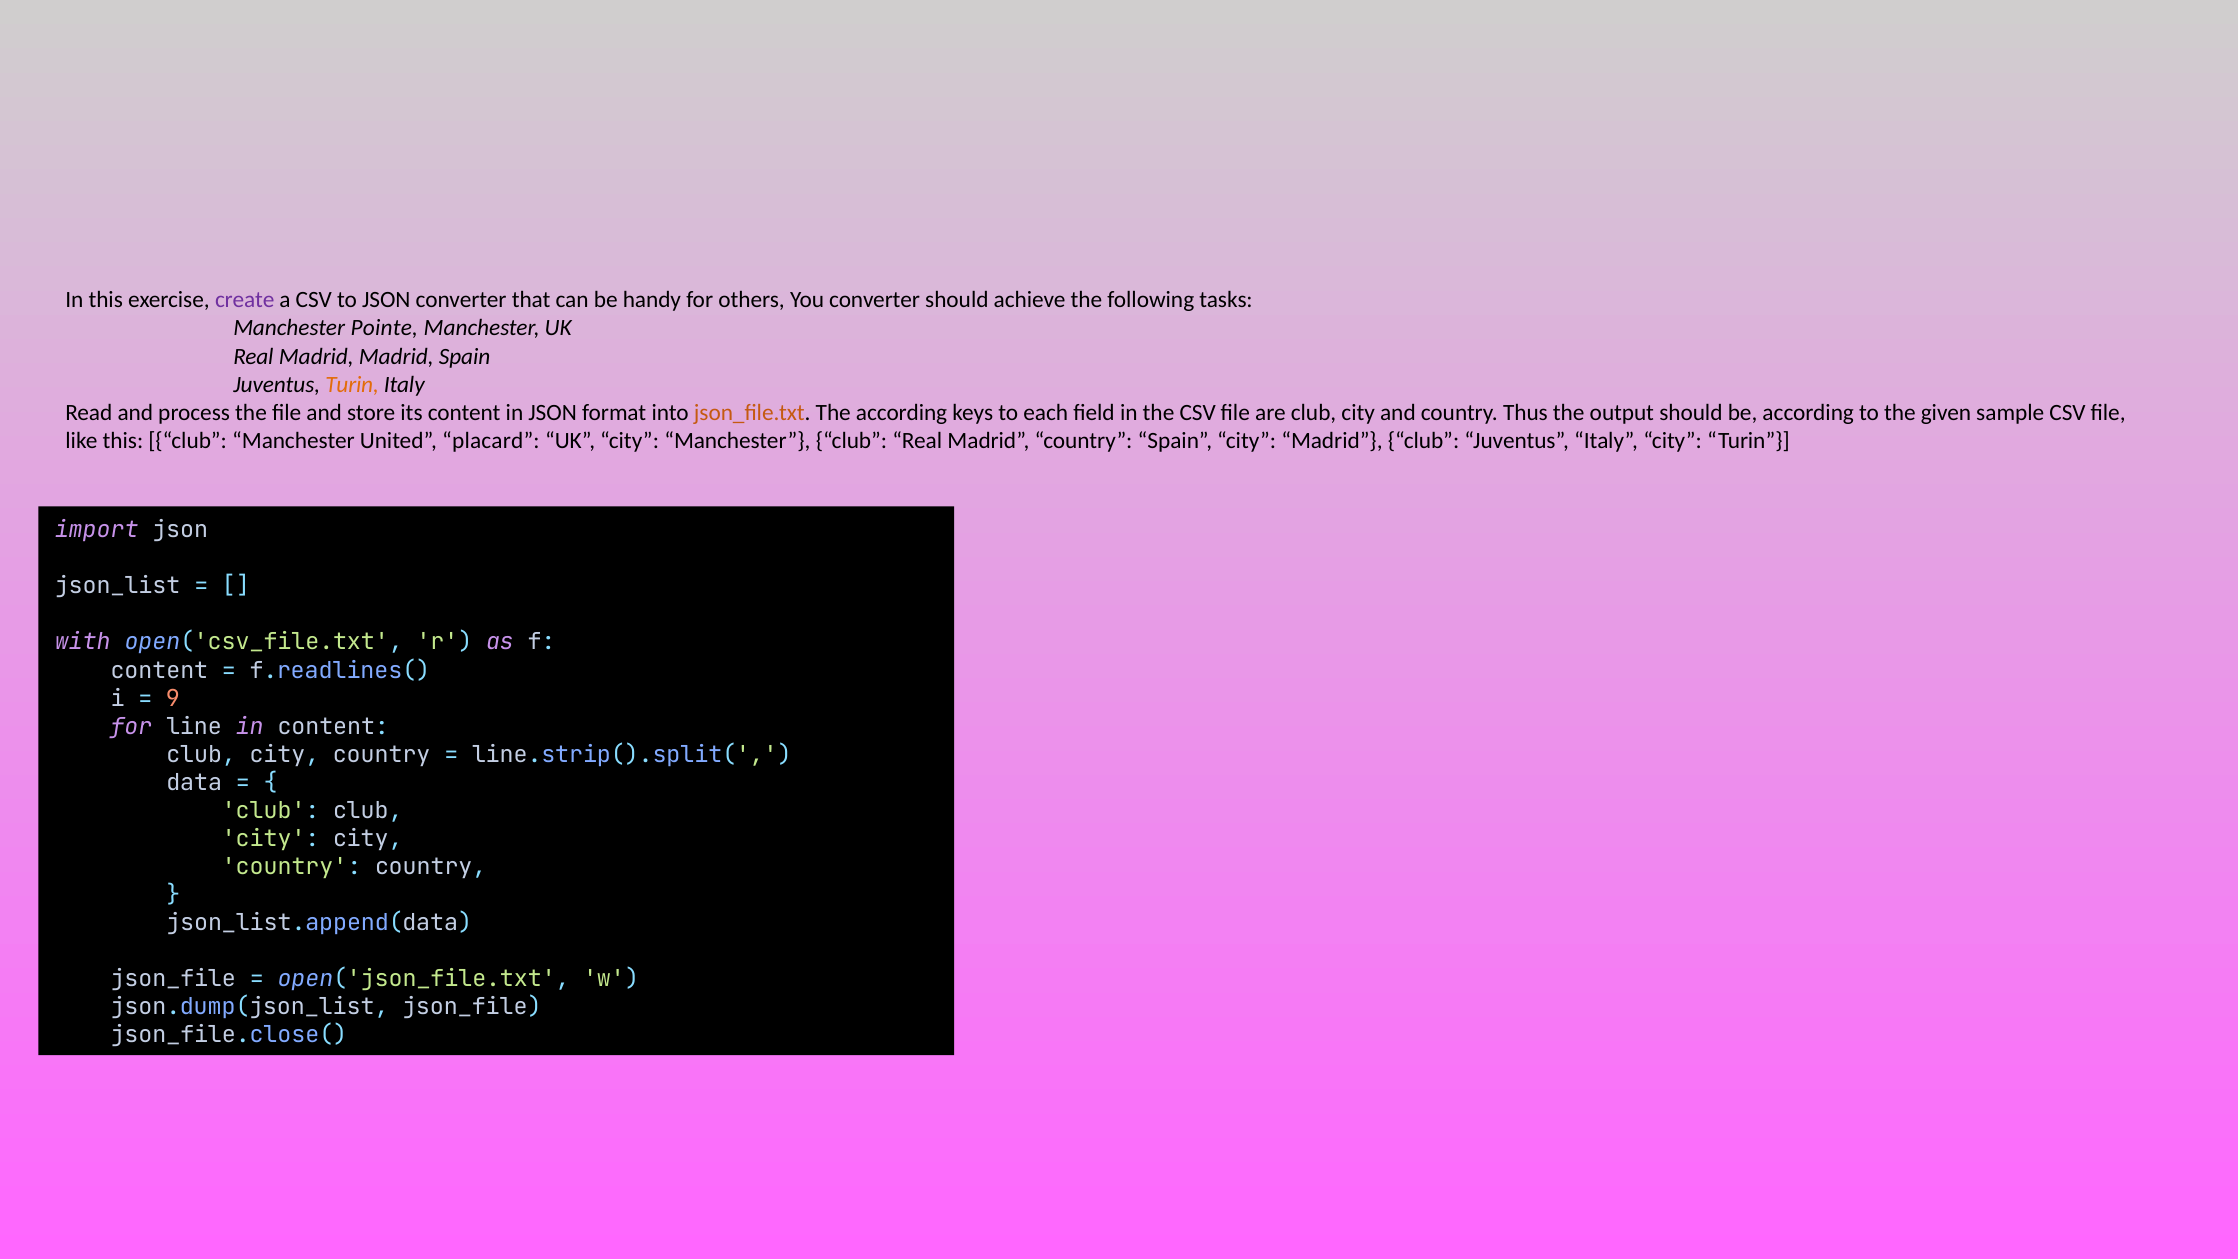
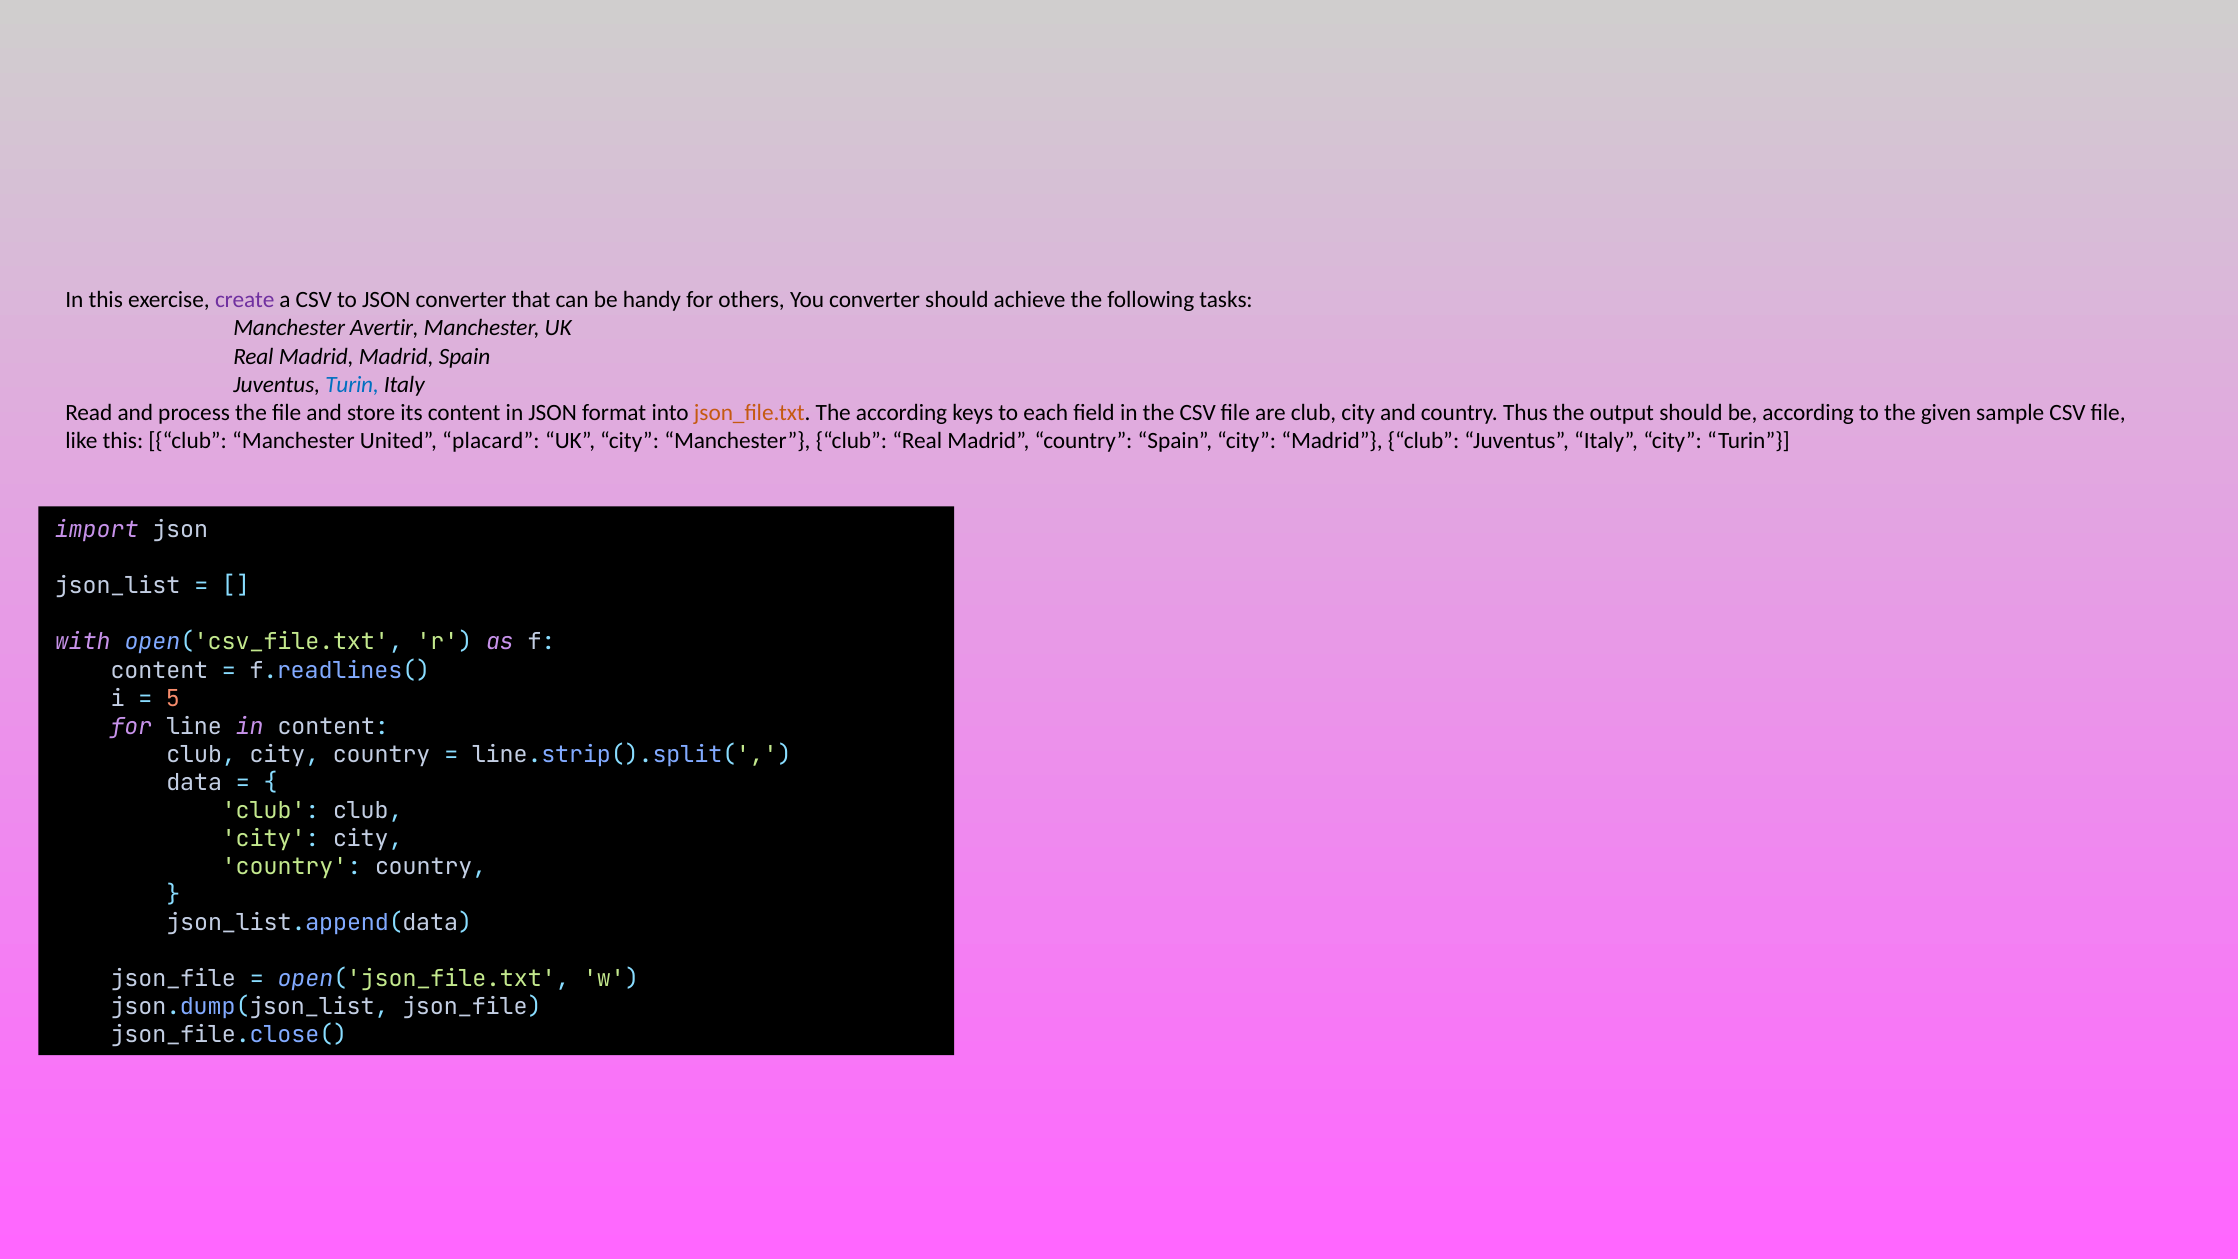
Pointe: Pointe -> Avertir
Turin at (352, 384) colour: orange -> blue
9: 9 -> 5
